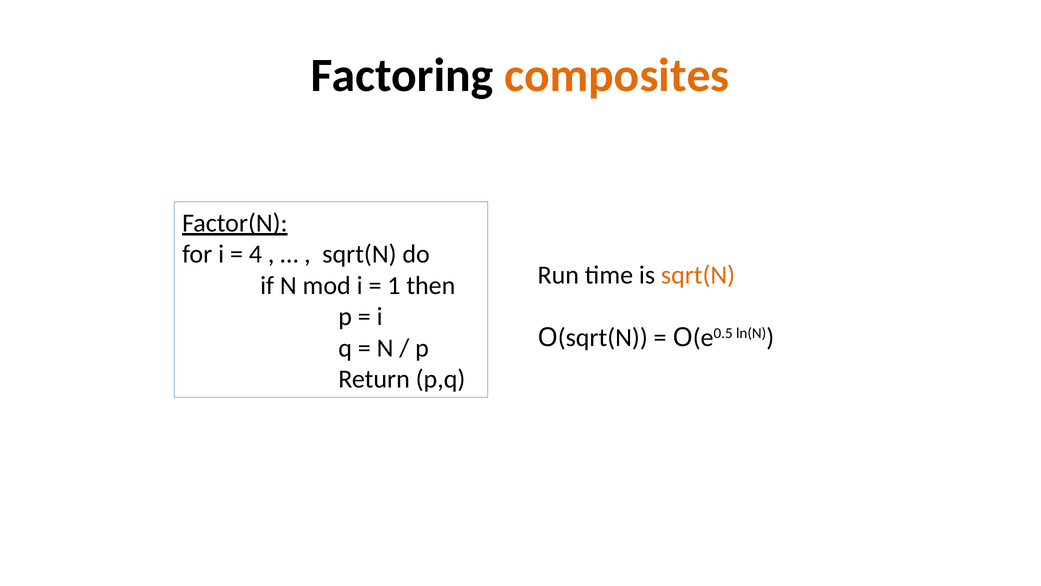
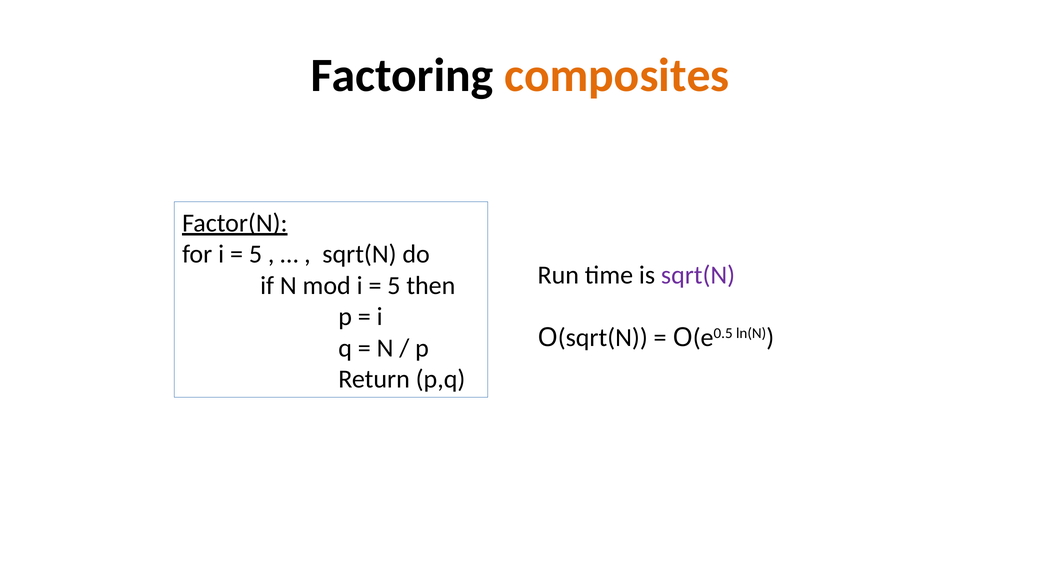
4 at (255, 254): 4 -> 5
sqrt(N at (698, 275) colour: orange -> purple
1 at (394, 285): 1 -> 5
